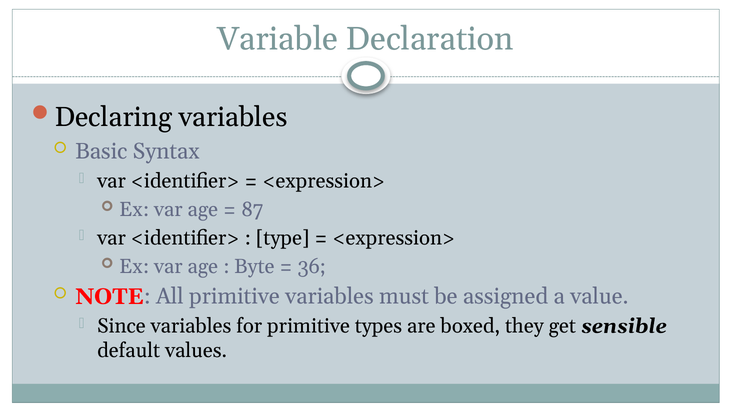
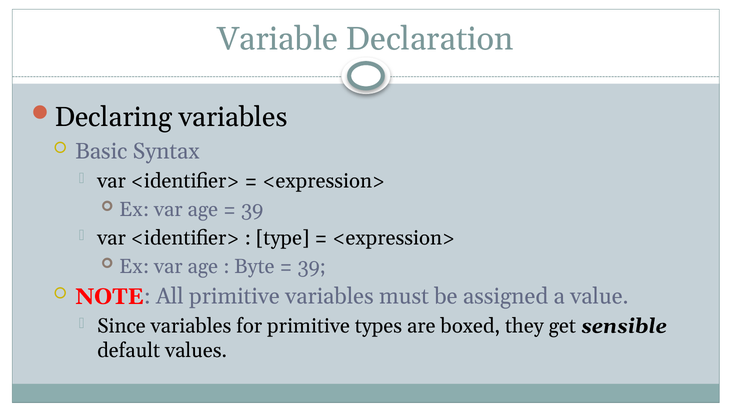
87 at (252, 209): 87 -> 39
36 at (312, 266): 36 -> 39
